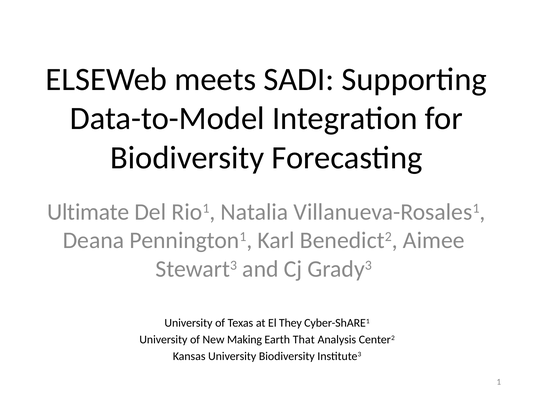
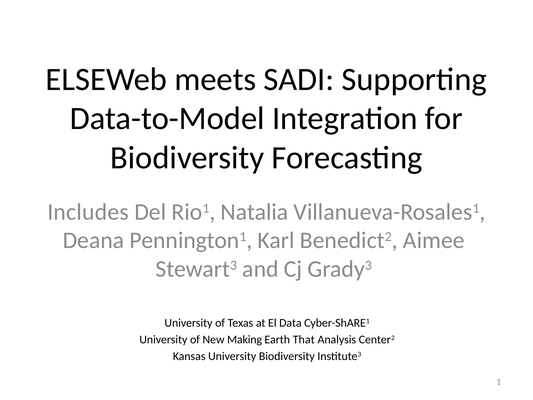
Ultimate: Ultimate -> Includes
They: They -> Data
